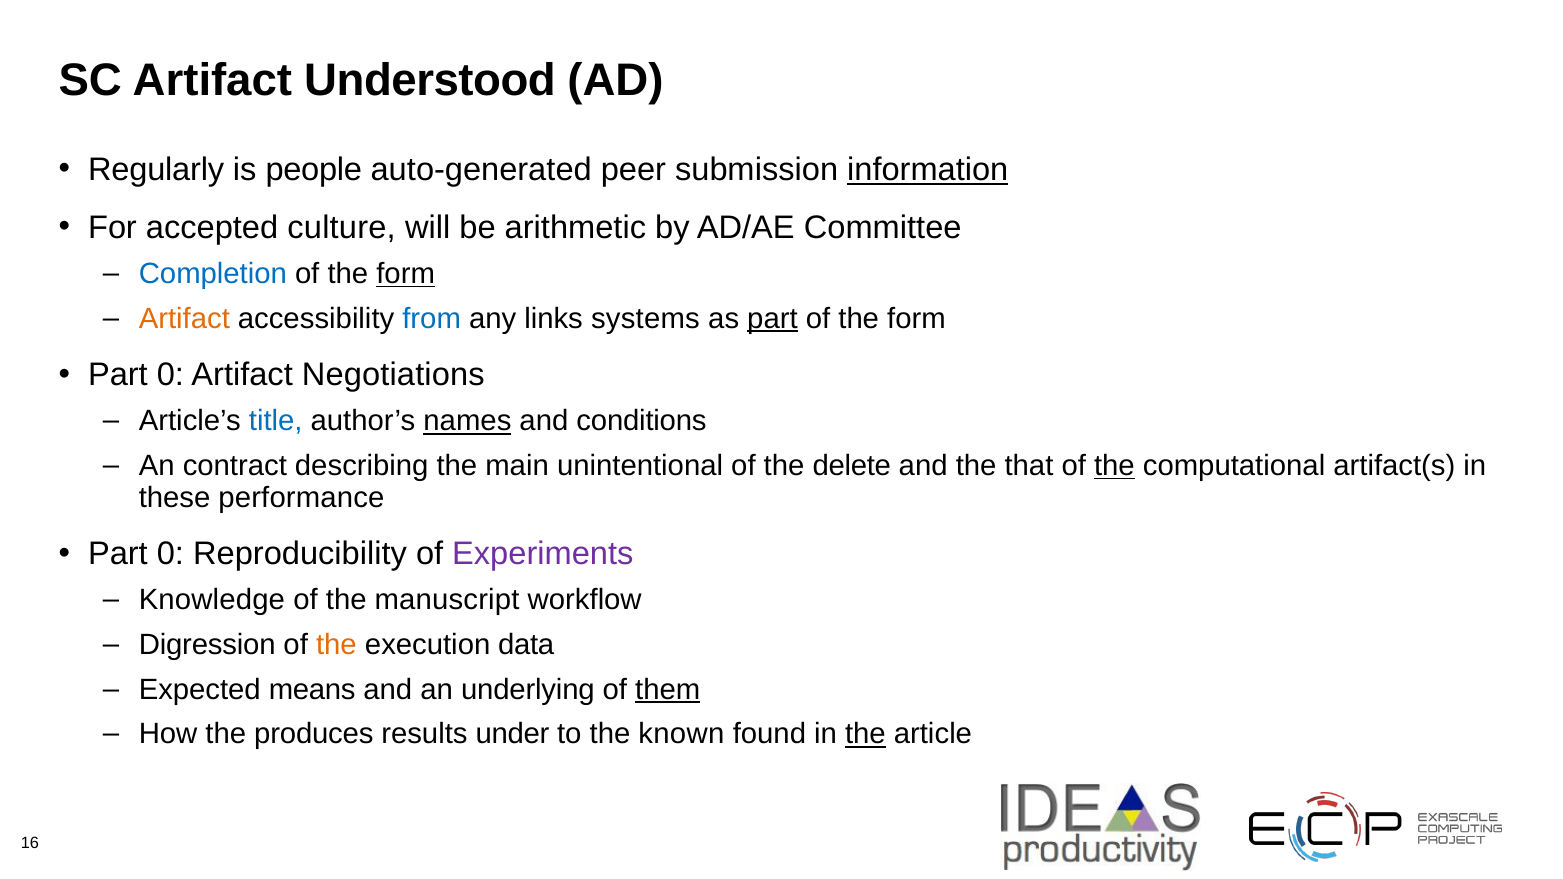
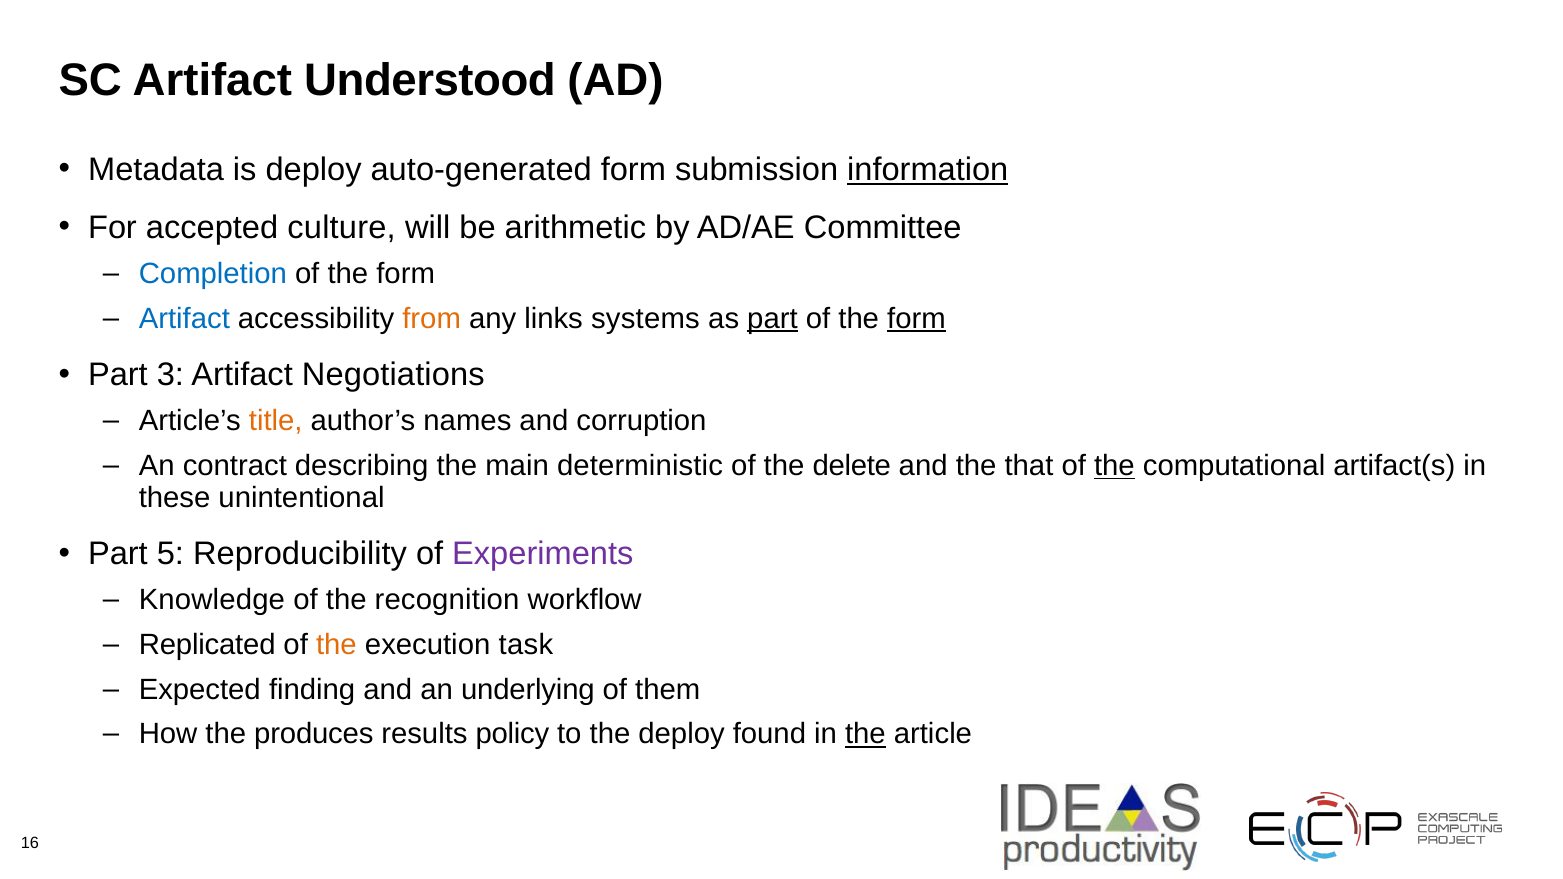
Regularly: Regularly -> Metadata
is people: people -> deploy
auto-generated peer: peer -> form
form at (406, 274) underline: present -> none
Artifact at (184, 319) colour: orange -> blue
from colour: blue -> orange
form at (917, 319) underline: none -> present
0 at (170, 375): 0 -> 3
title colour: blue -> orange
names underline: present -> none
conditions: conditions -> corruption
unintentional: unintentional -> deterministic
performance: performance -> unintentional
0 at (170, 554): 0 -> 5
manuscript: manuscript -> recognition
Digression: Digression -> Replicated
data: data -> task
means: means -> finding
them underline: present -> none
under: under -> policy
the known: known -> deploy
